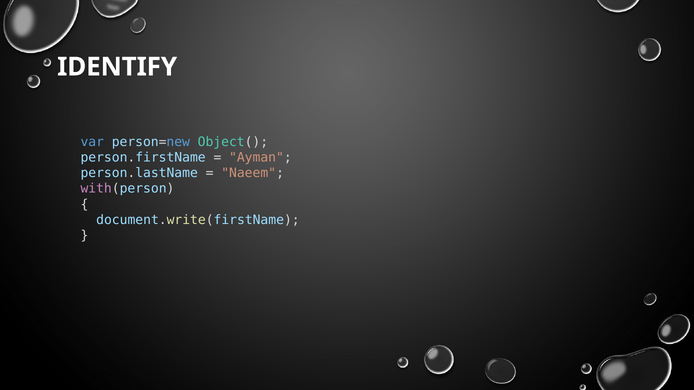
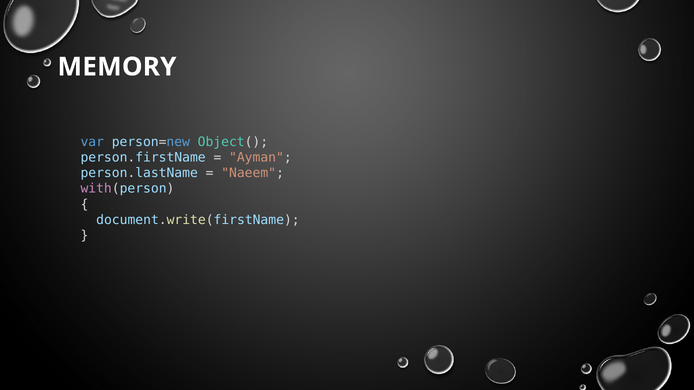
IDENTIFY: IDENTIFY -> MEMORY
